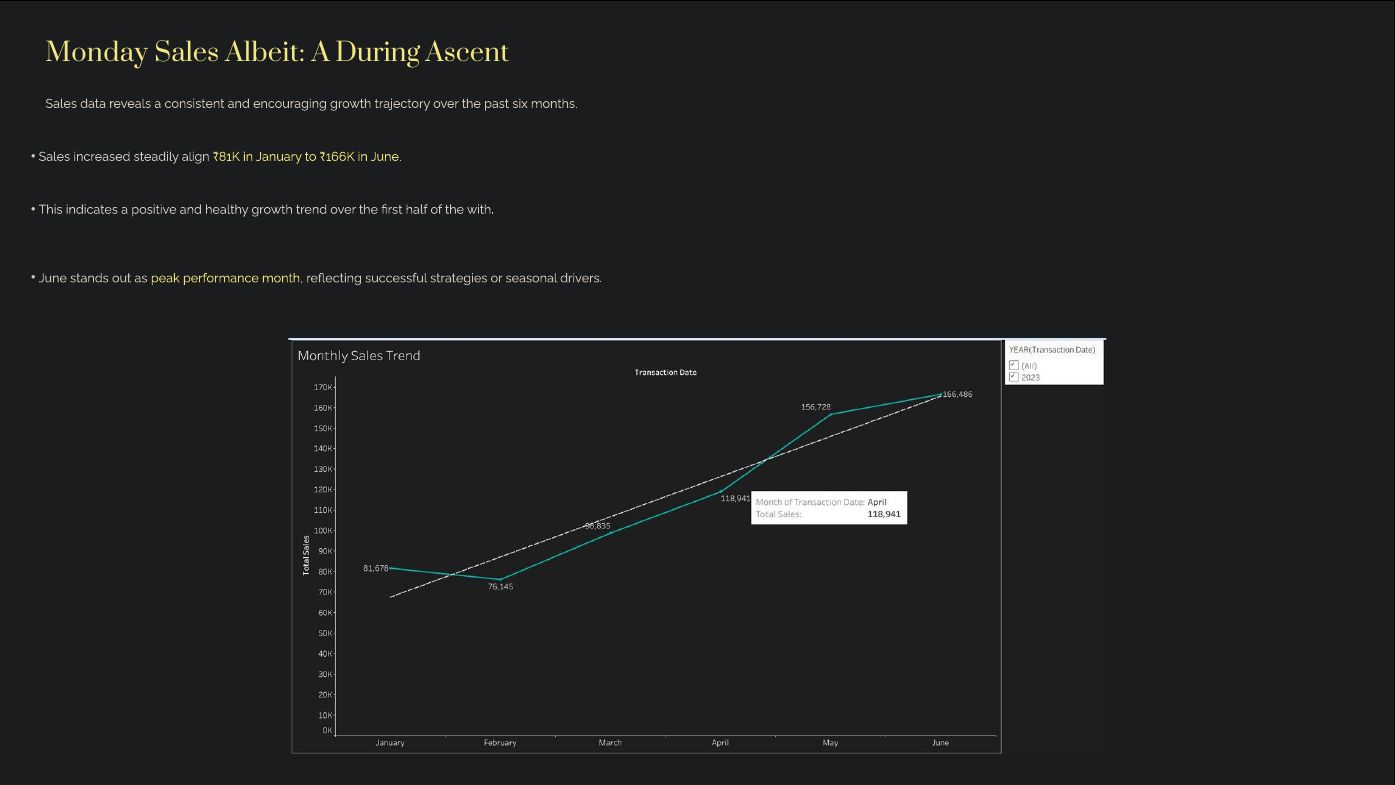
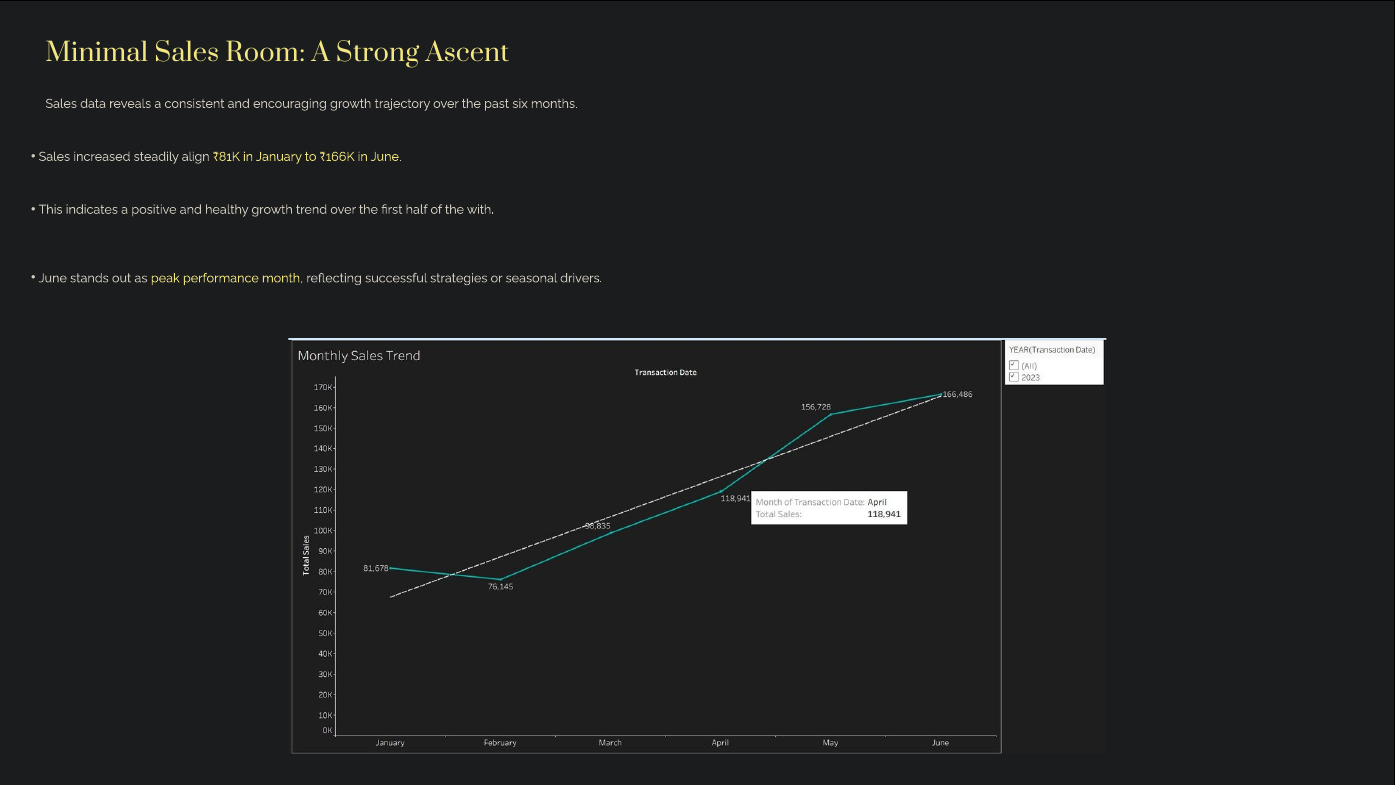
Monday: Monday -> Minimal
Albeit: Albeit -> Room
During: During -> Strong
